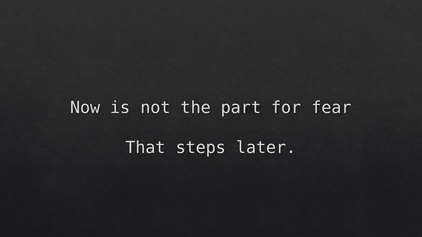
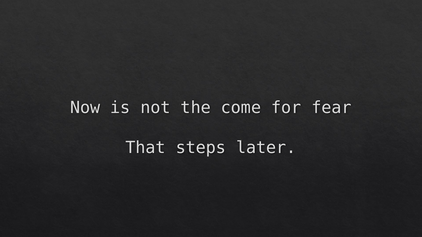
part: part -> come
